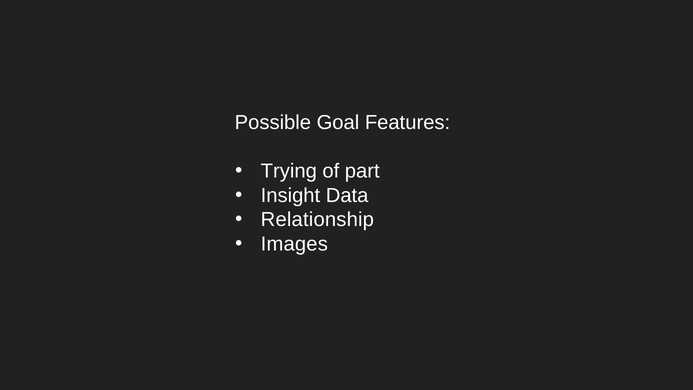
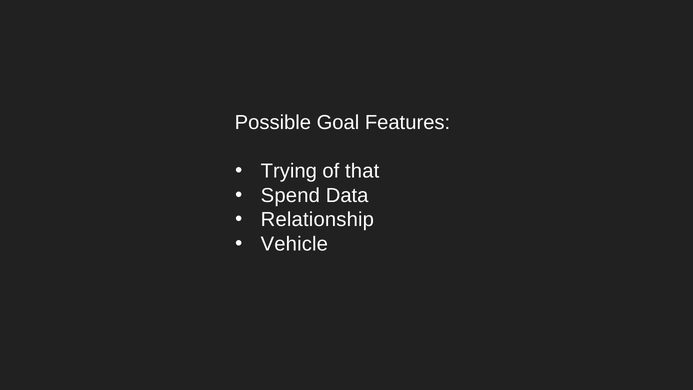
part: part -> that
Insight: Insight -> Spend
Images: Images -> Vehicle
